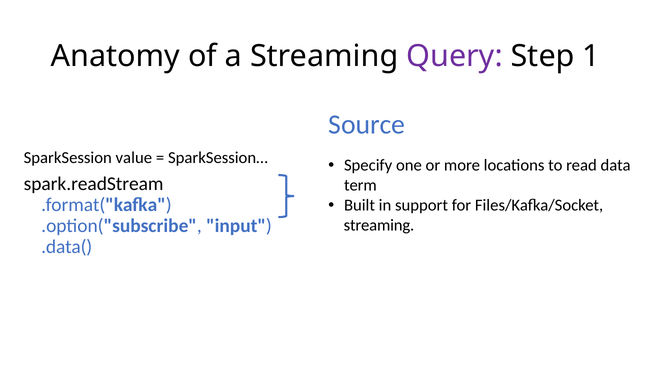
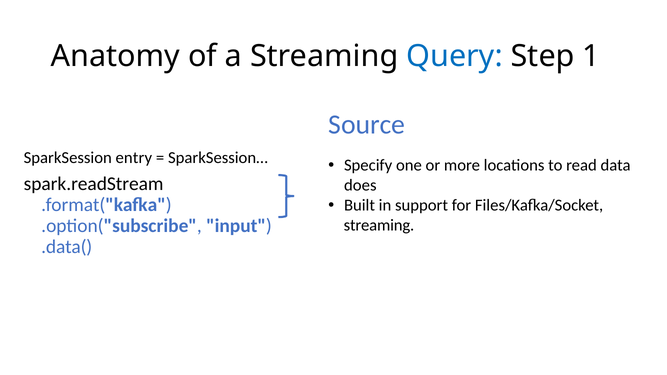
Query colour: purple -> blue
value: value -> entry
term: term -> does
